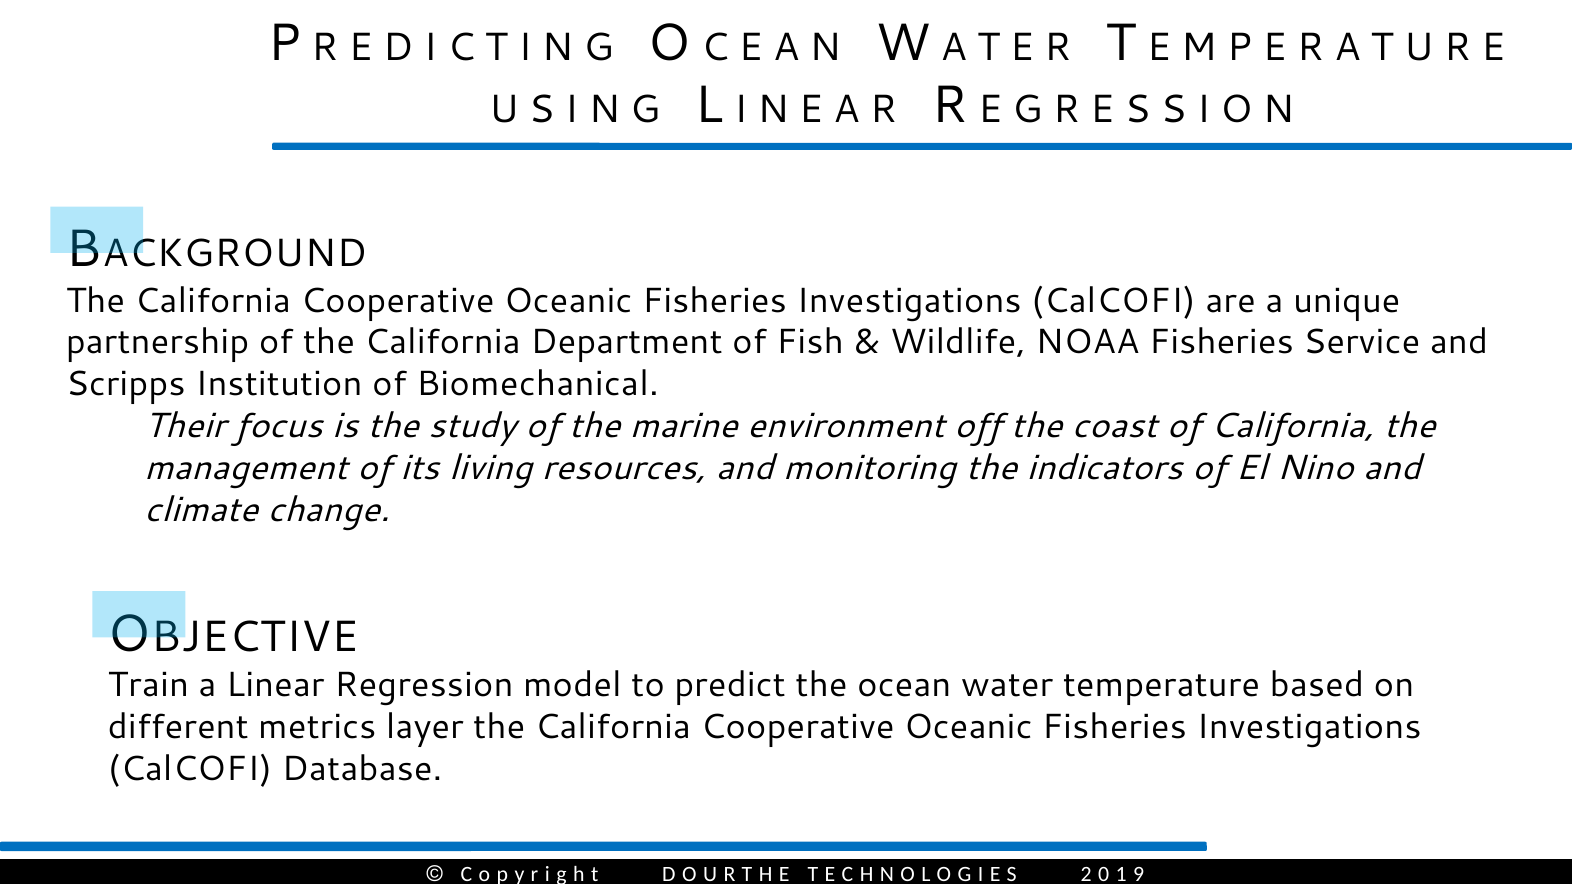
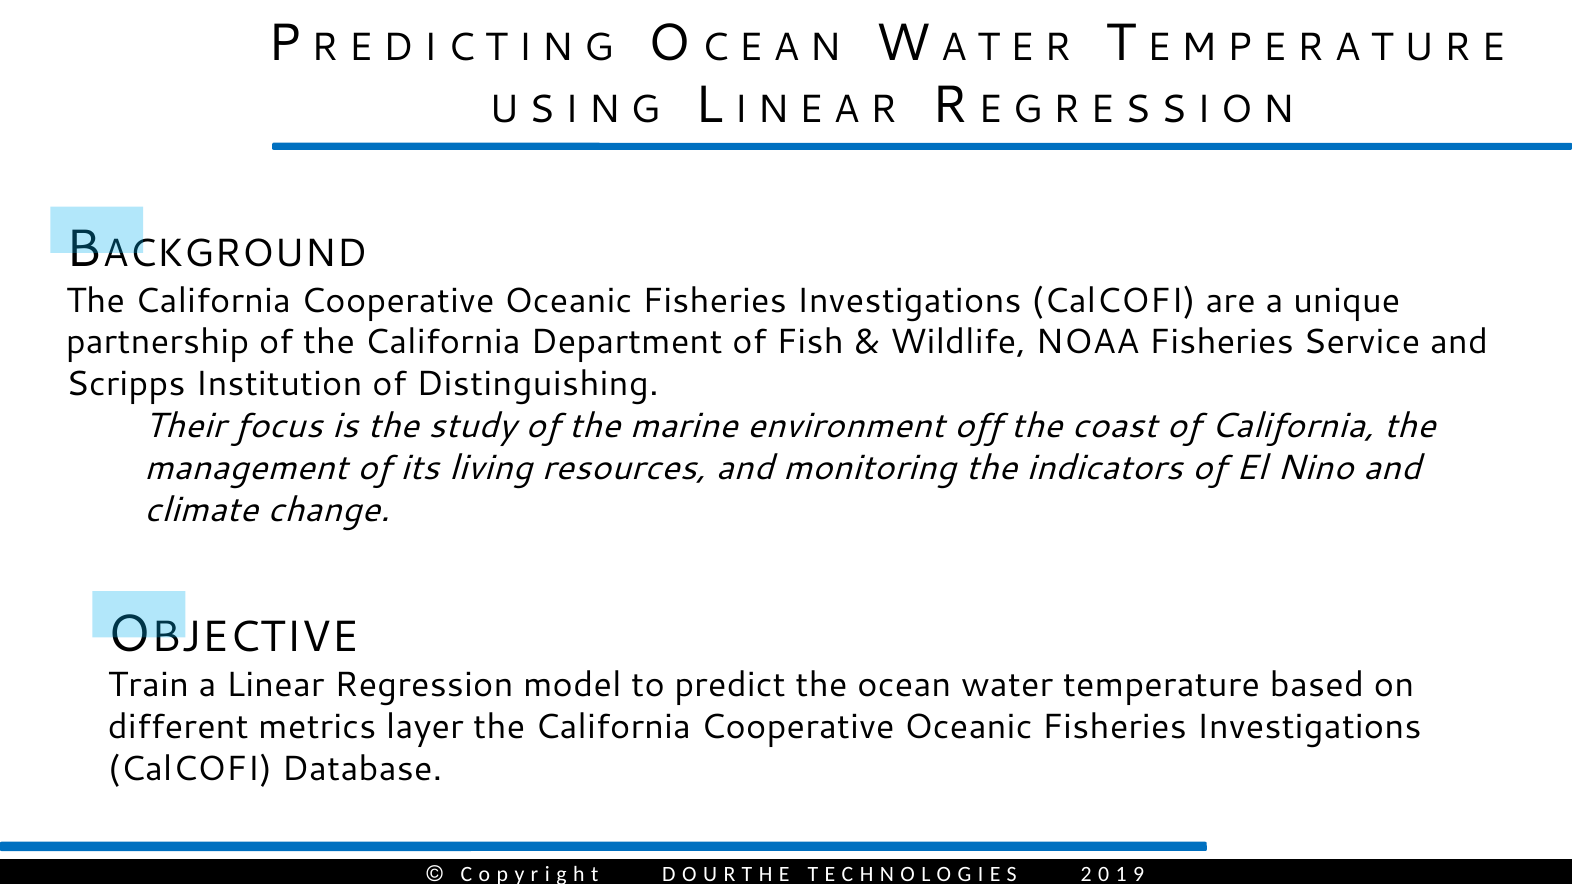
Biomechanical: Biomechanical -> Distinguishing
